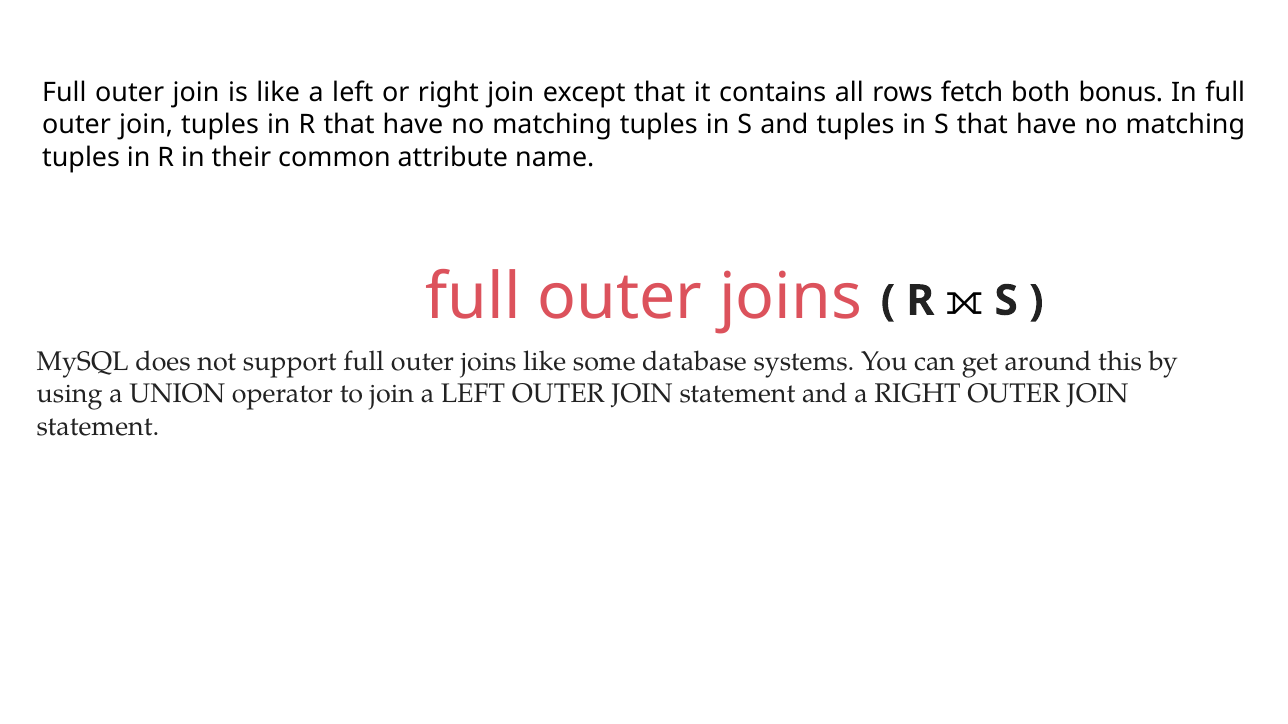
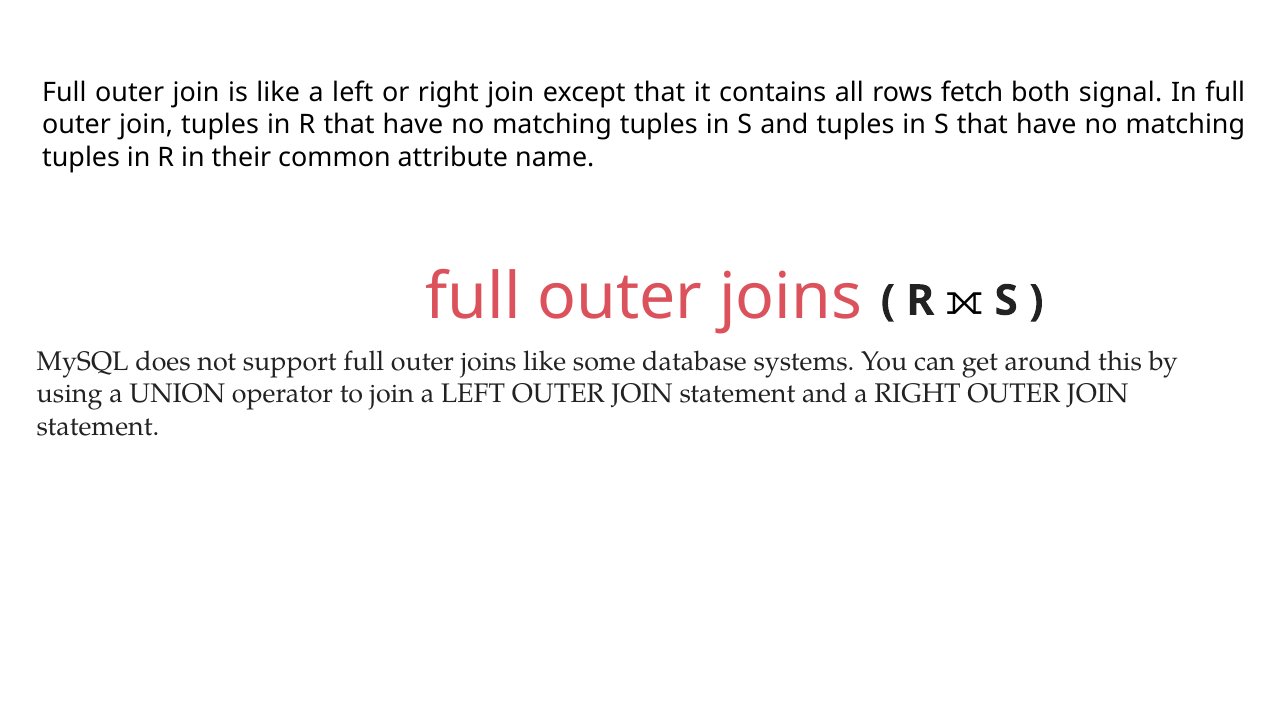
bonus: bonus -> signal
